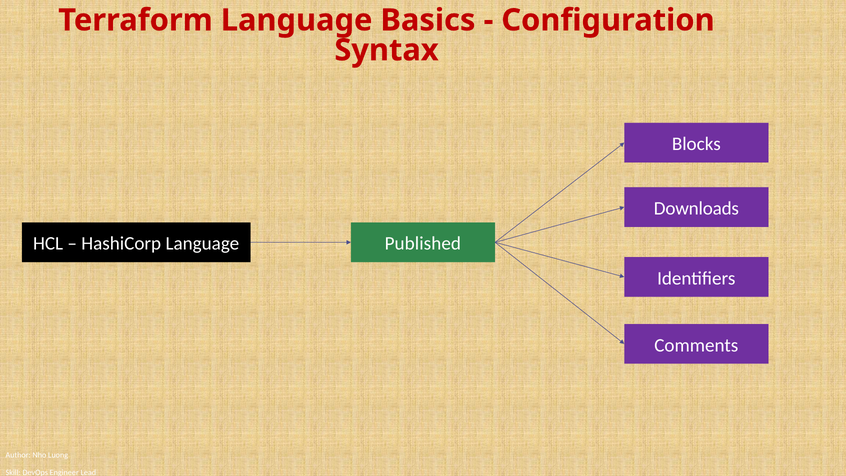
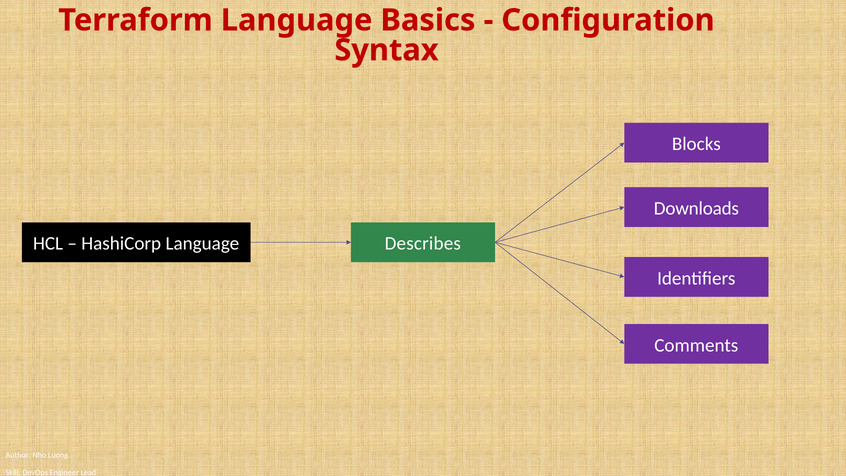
Published: Published -> Describes
